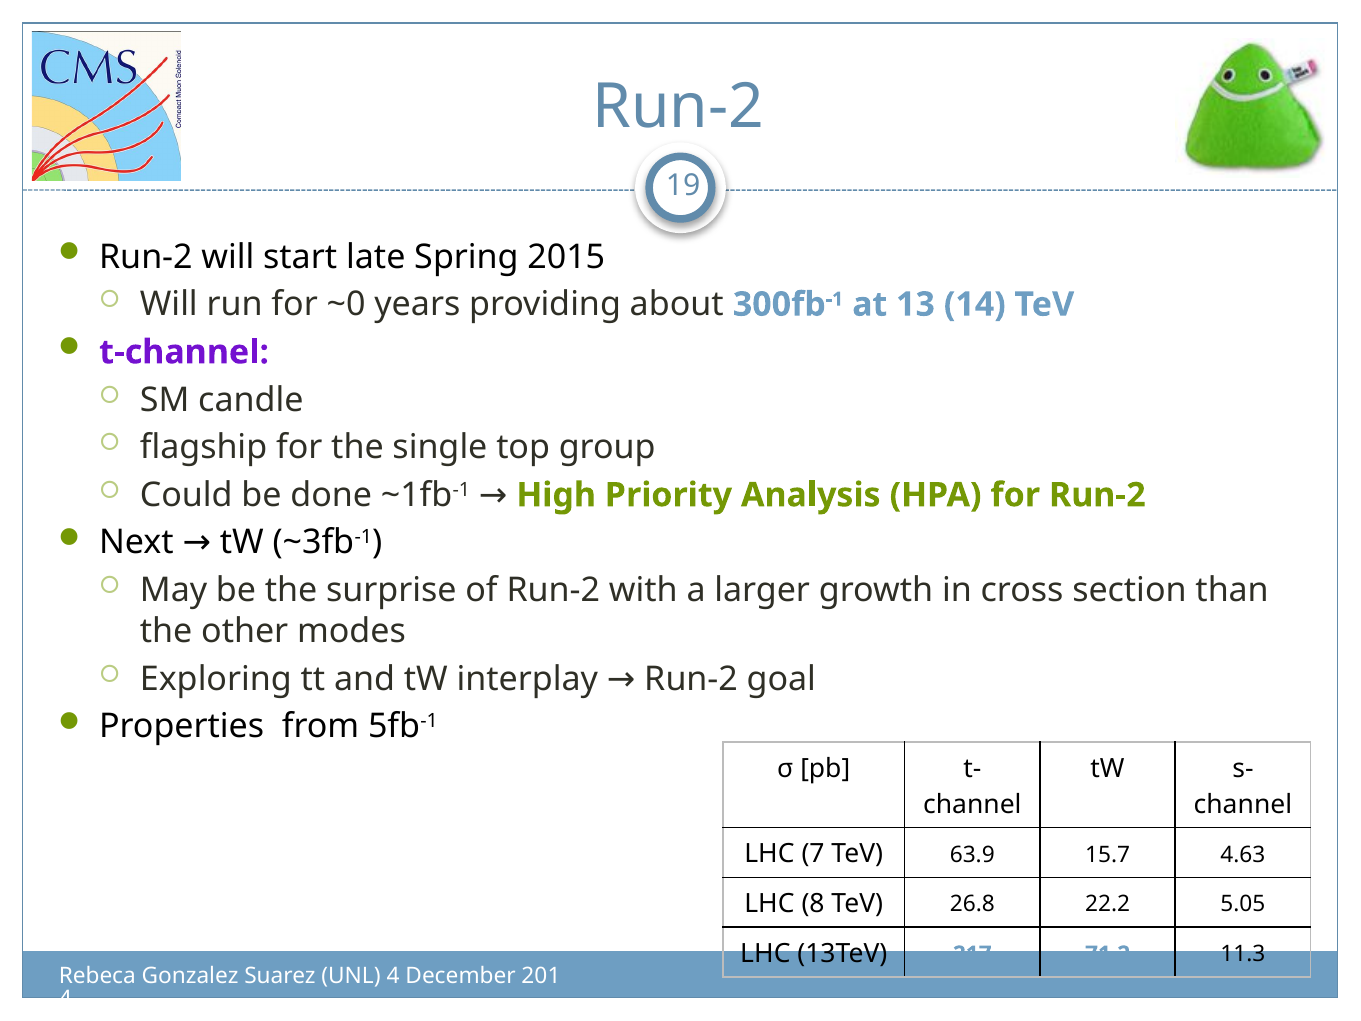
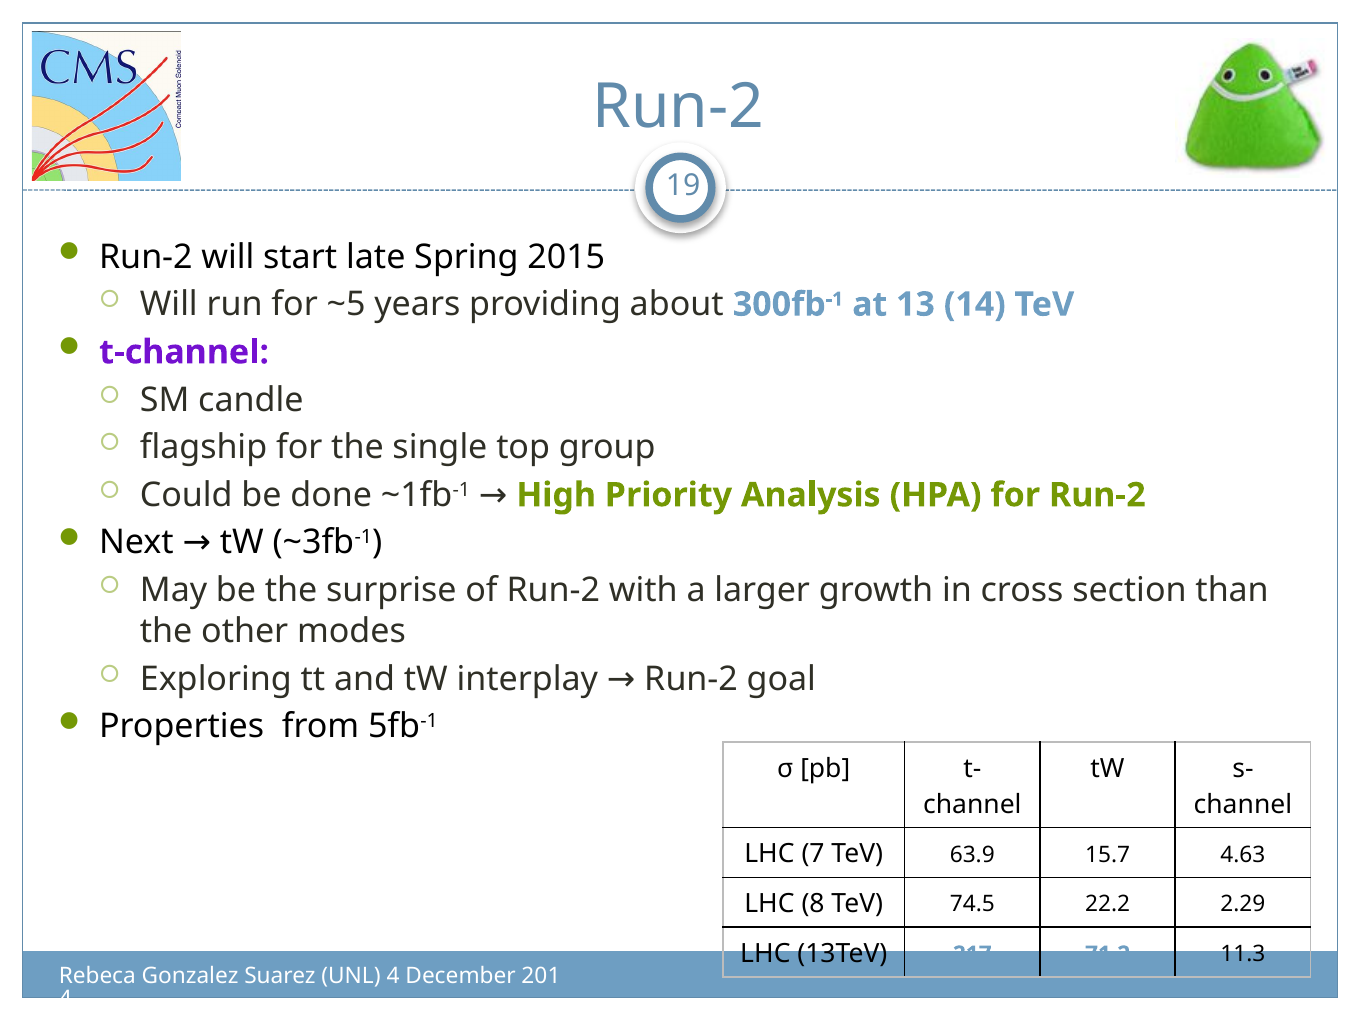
~0: ~0 -> ~5
26.8: 26.8 -> 74.5
5.05: 5.05 -> 2.29
